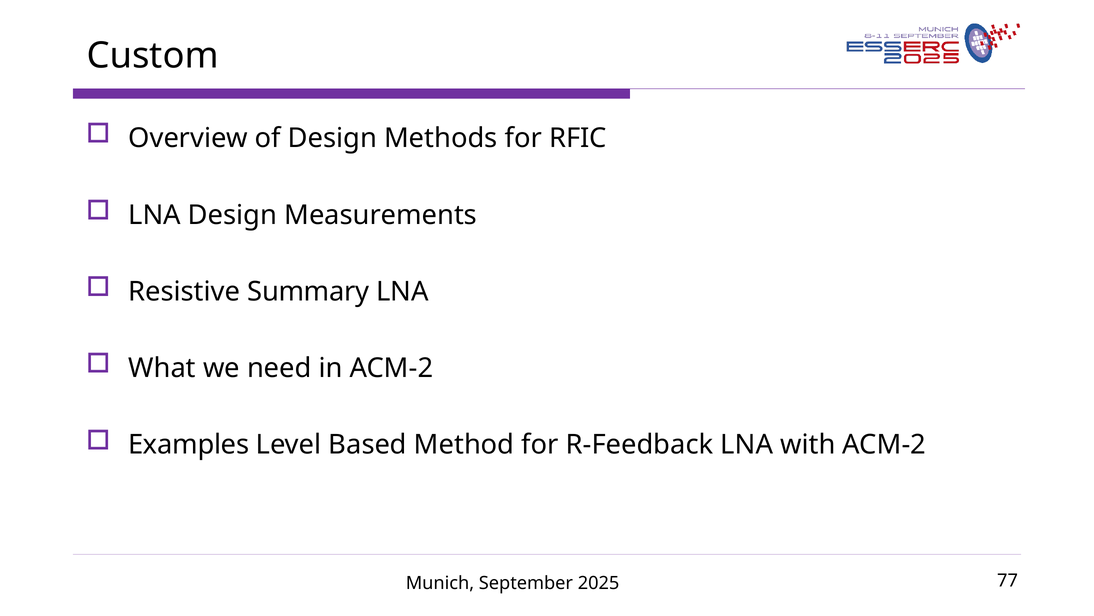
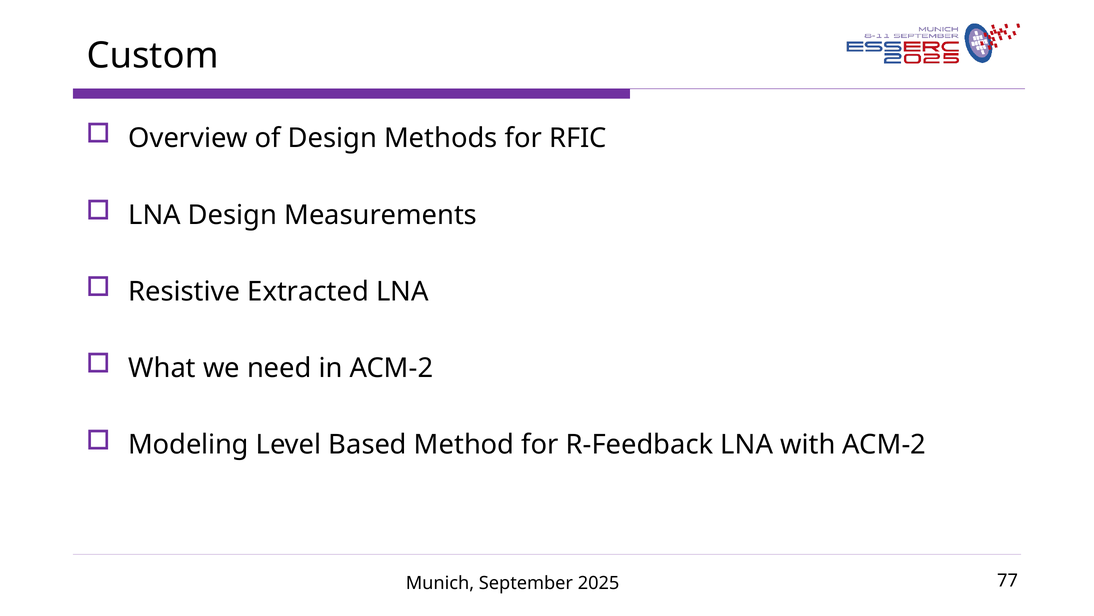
Summary: Summary -> Extracted
Examples: Examples -> Modeling
